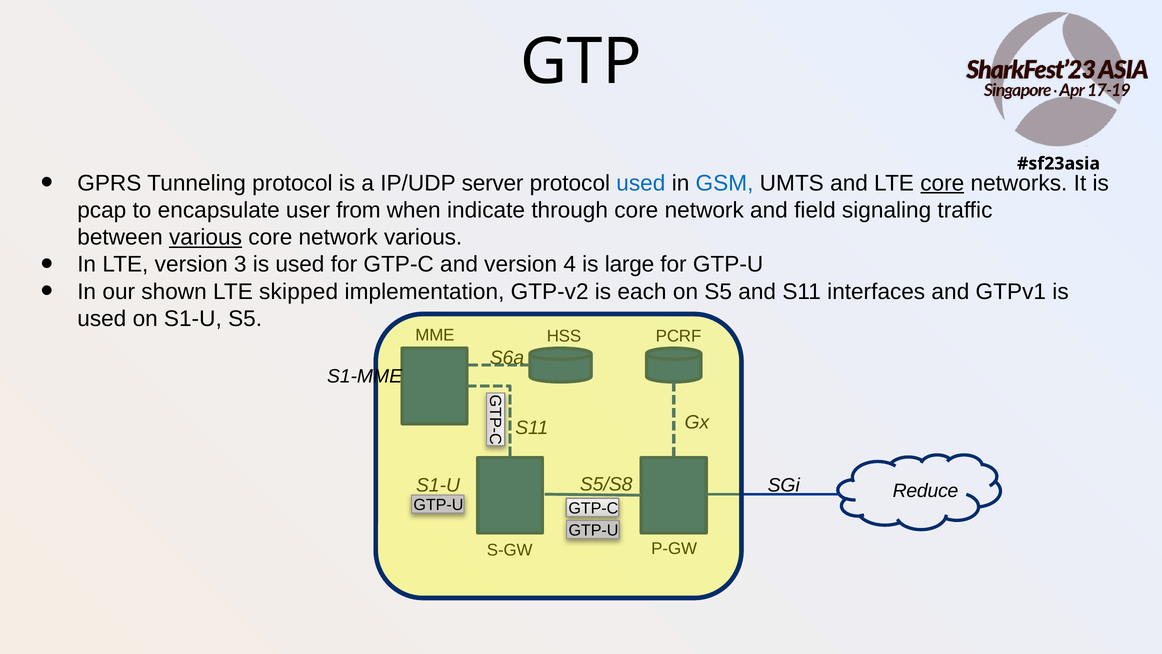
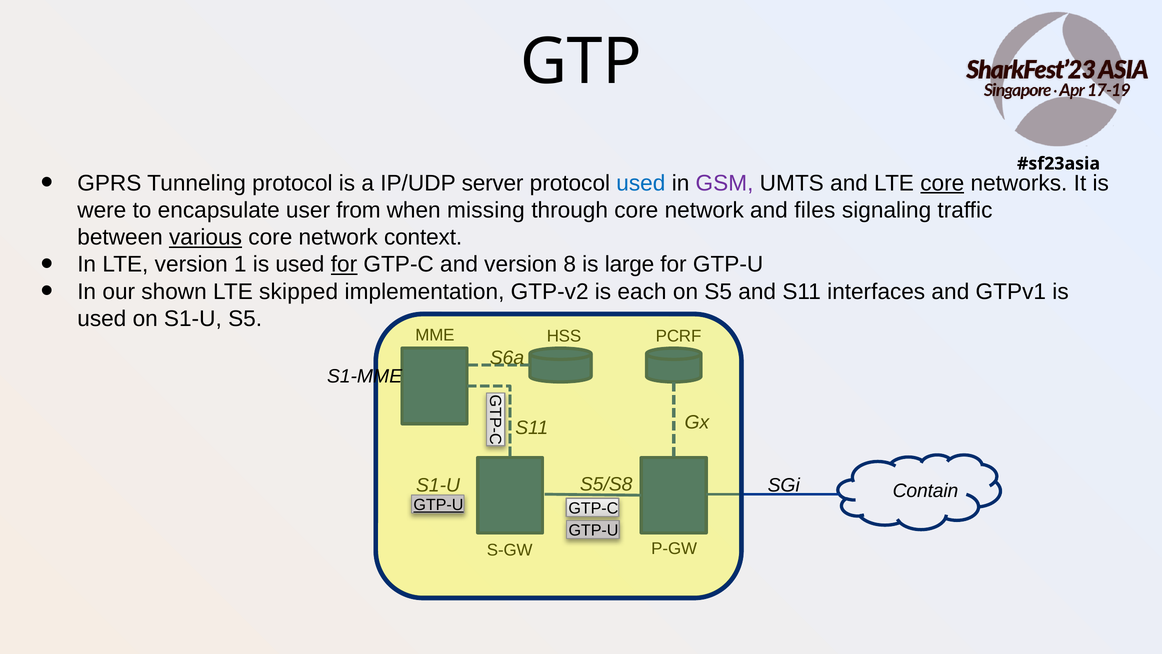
GSM colour: blue -> purple
pcap: pcap -> were
indicate: indicate -> missing
field: field -> files
network various: various -> context
3: 3 -> 1
for at (344, 264) underline: none -> present
4: 4 -> 8
Reduce: Reduce -> Contain
GTP-U at (438, 505) underline: none -> present
